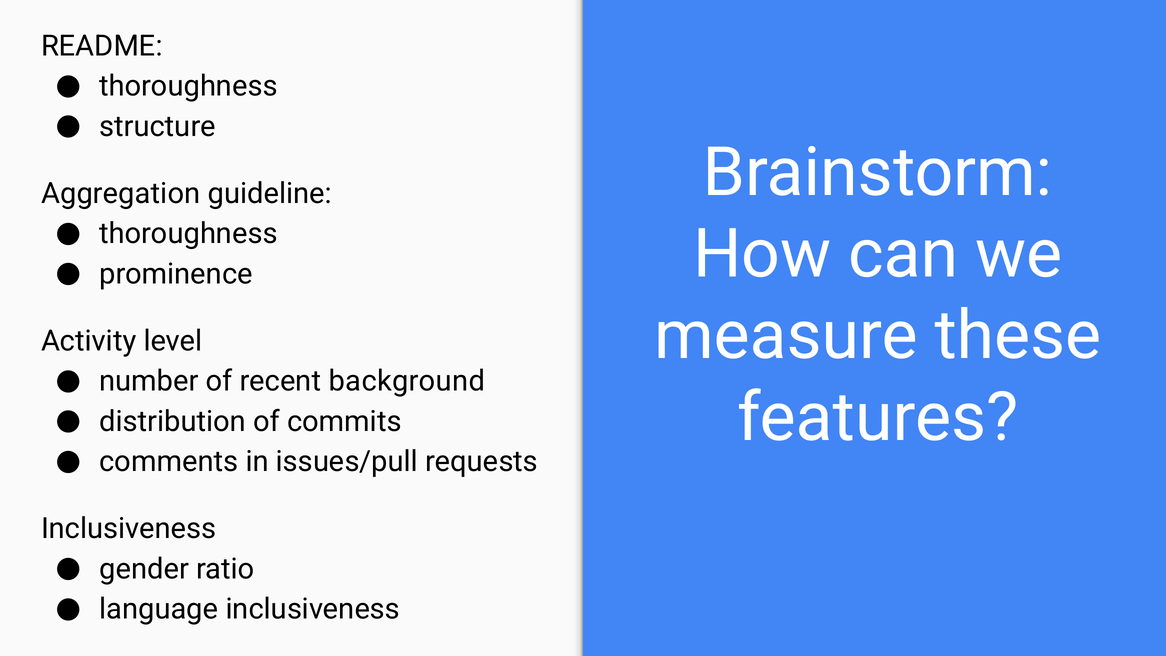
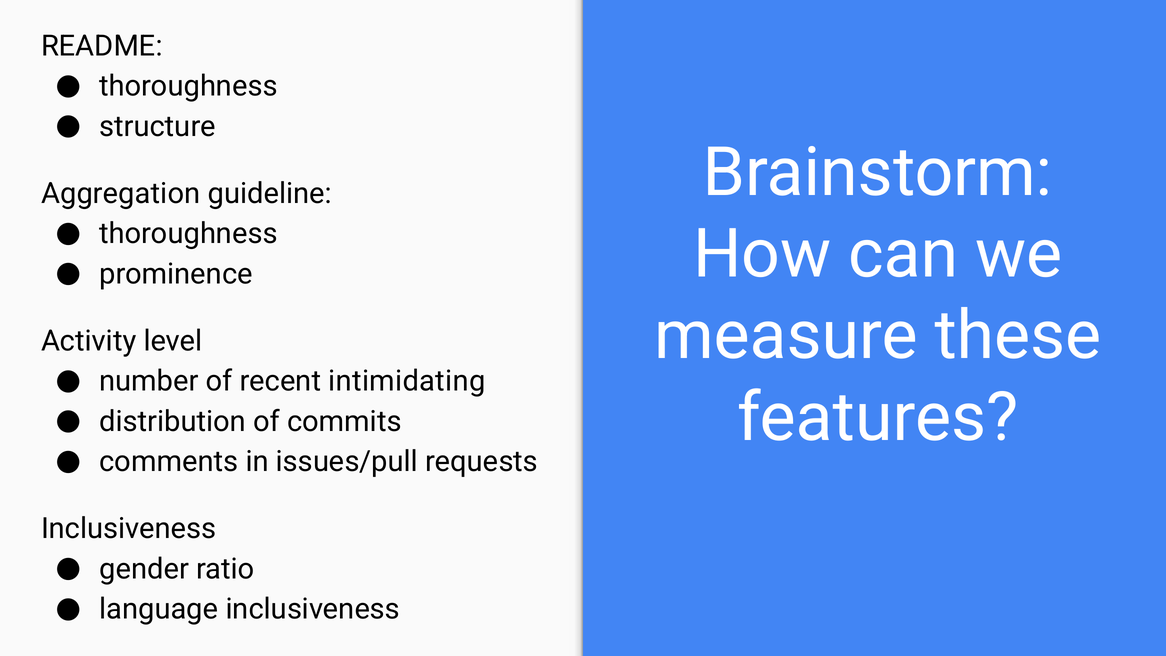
background: background -> intimidating
